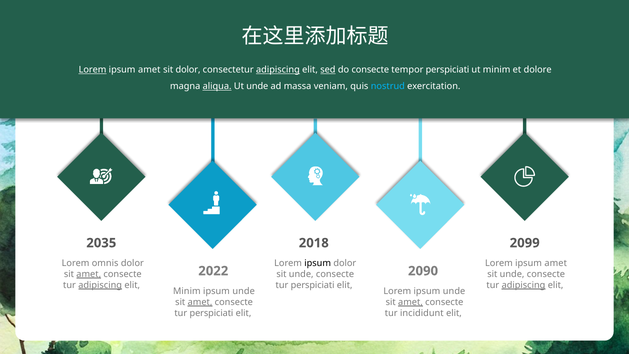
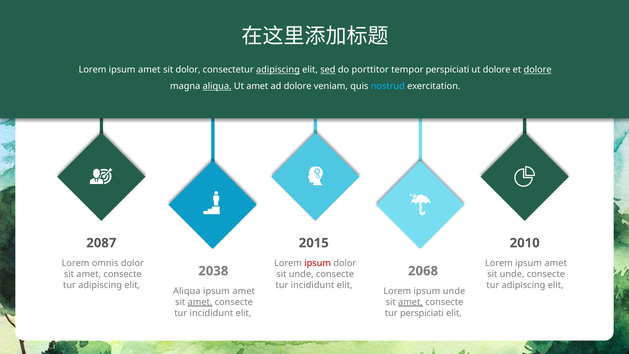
Lorem at (93, 70) underline: present -> none
do consecte: consecte -> porttitor
ut minim: minim -> dolore
dolore at (538, 70) underline: none -> present
Ut unde: unde -> amet
ad massa: massa -> dolore
2035: 2035 -> 2087
2018: 2018 -> 2015
2099: 2099 -> 2010
ipsum at (318, 263) colour: black -> red
2022: 2022 -> 2038
2090: 2090 -> 2068
amet at (89, 274) underline: present -> none
adipiscing at (100, 285) underline: present -> none
perspiciati at (313, 285): perspiciati -> incididunt
adipiscing at (523, 285) underline: present -> none
Minim at (187, 291): Minim -> Aliqua
unde at (244, 291): unde -> amet
perspiciati at (211, 313): perspiciati -> incididunt
tur incididunt: incididunt -> perspiciati
